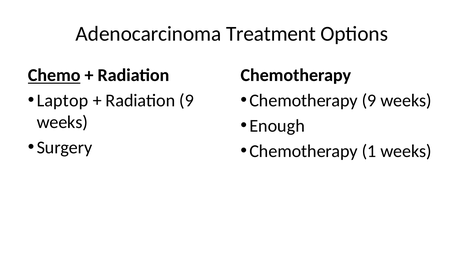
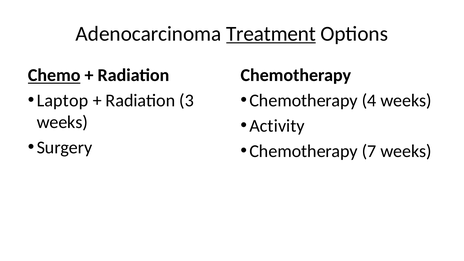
Treatment underline: none -> present
Radiation 9: 9 -> 3
Chemotherapy 9: 9 -> 4
Enough: Enough -> Activity
1: 1 -> 7
